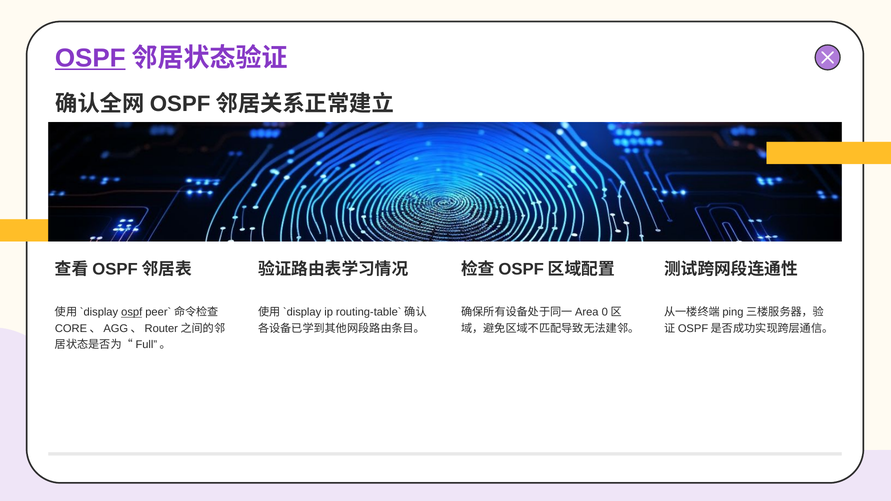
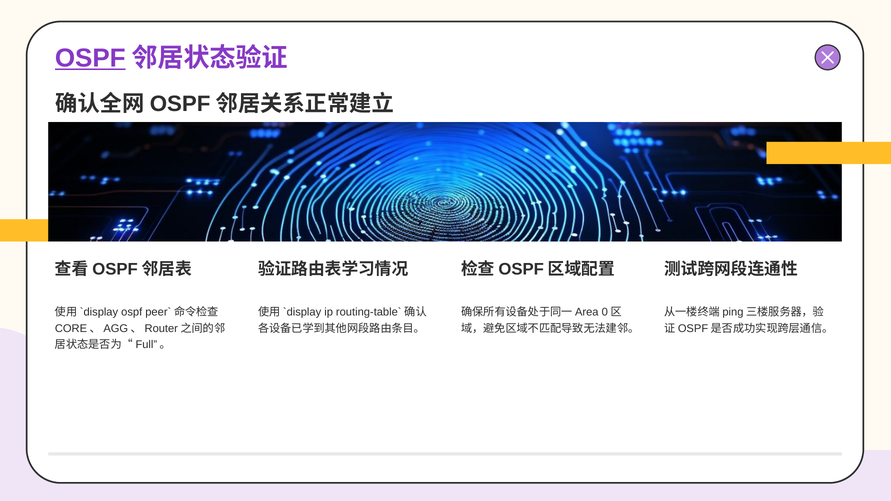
ospf at (132, 312) underline: present -> none
